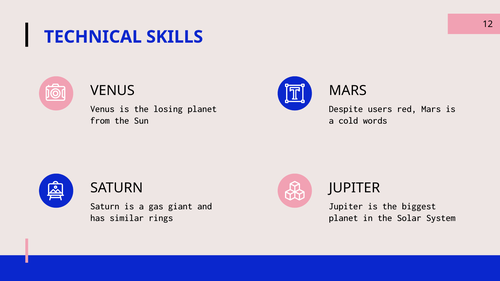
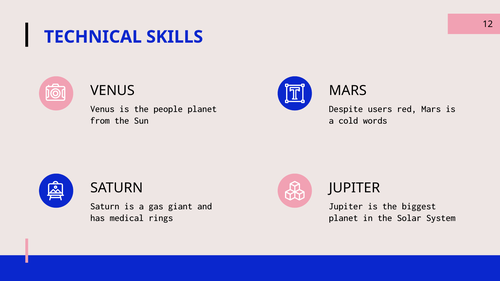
losing: losing -> people
similar: similar -> medical
